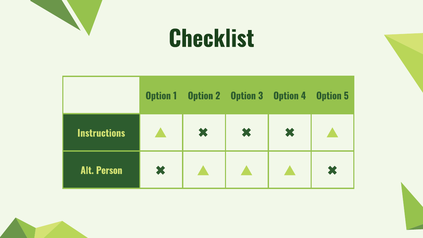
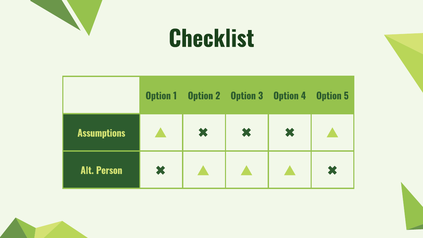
Instructions: Instructions -> Assumptions
